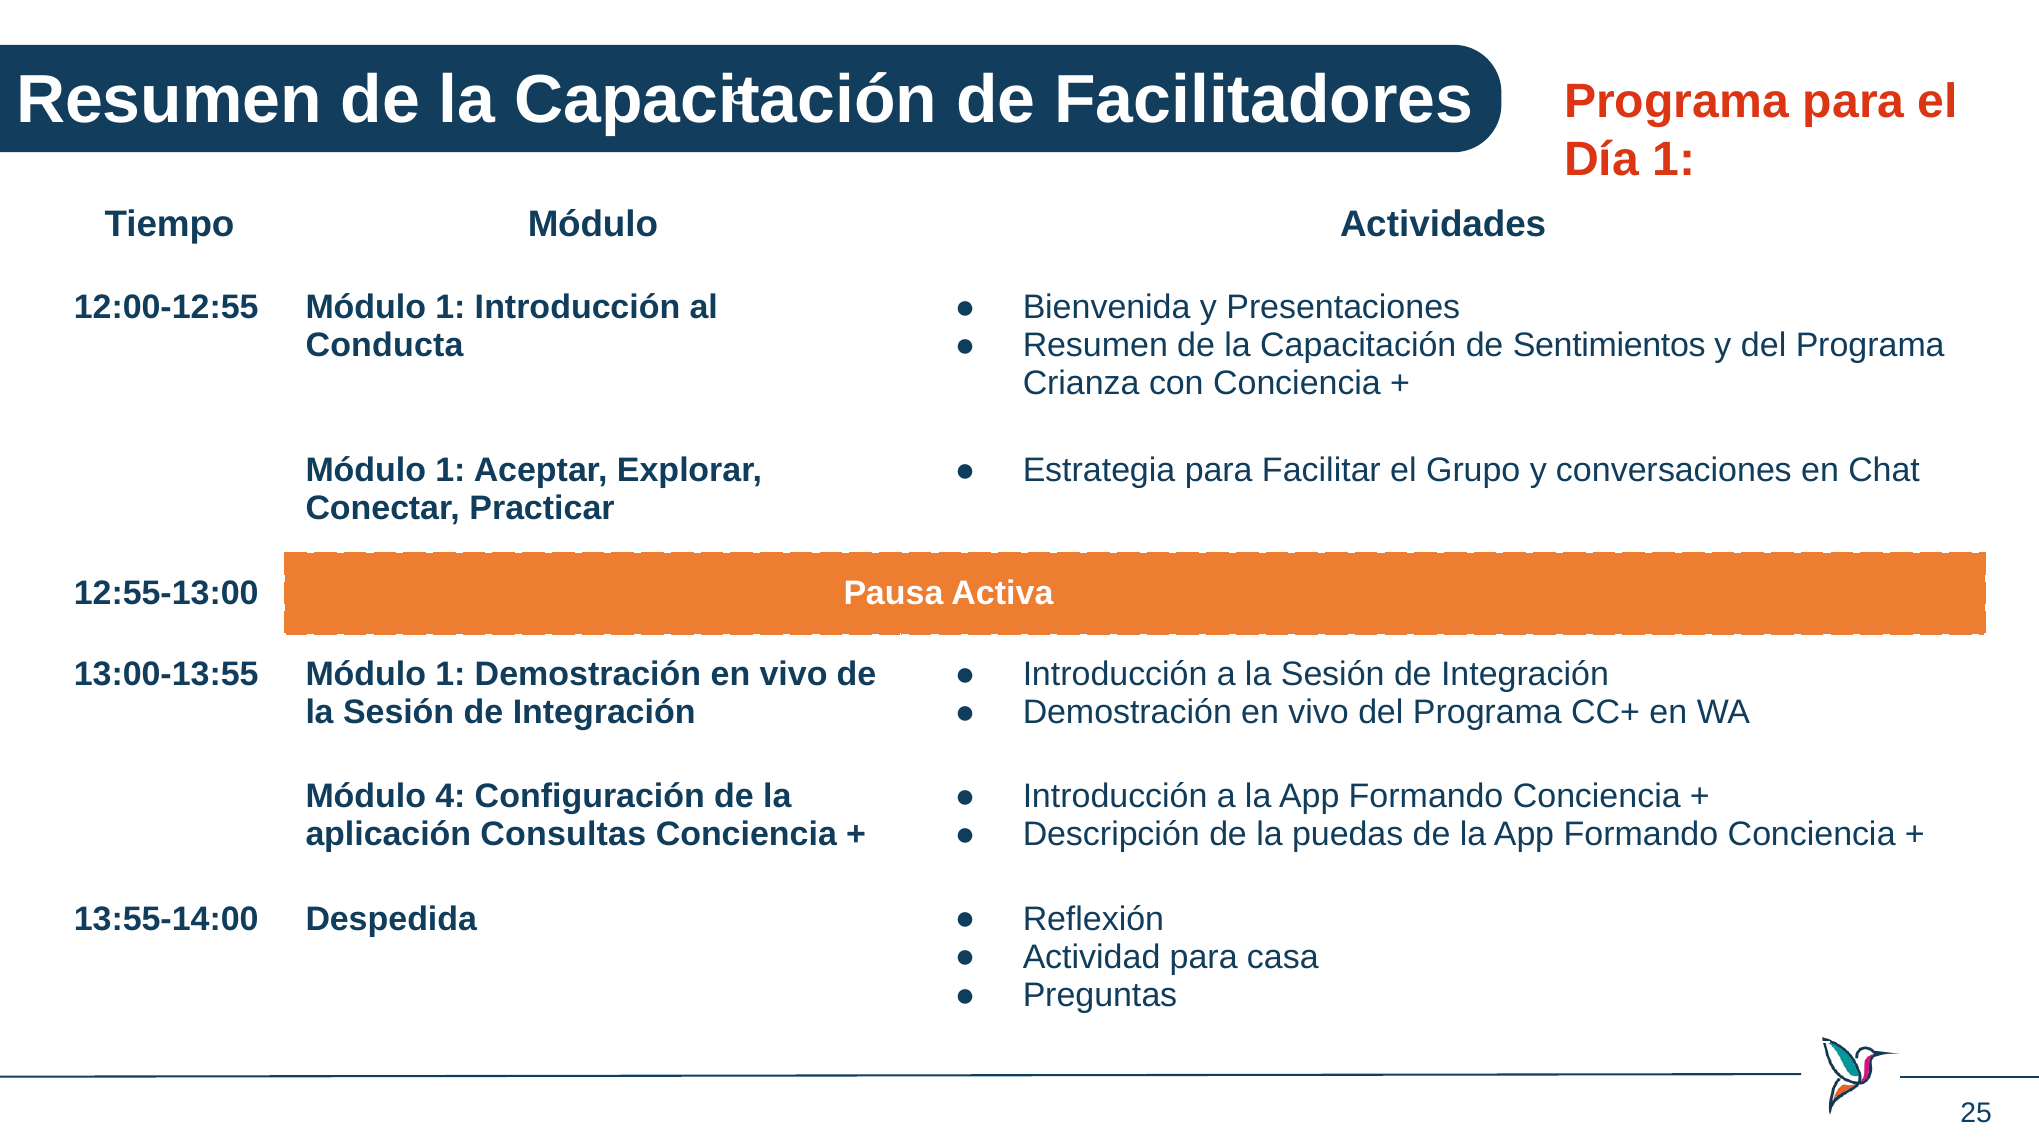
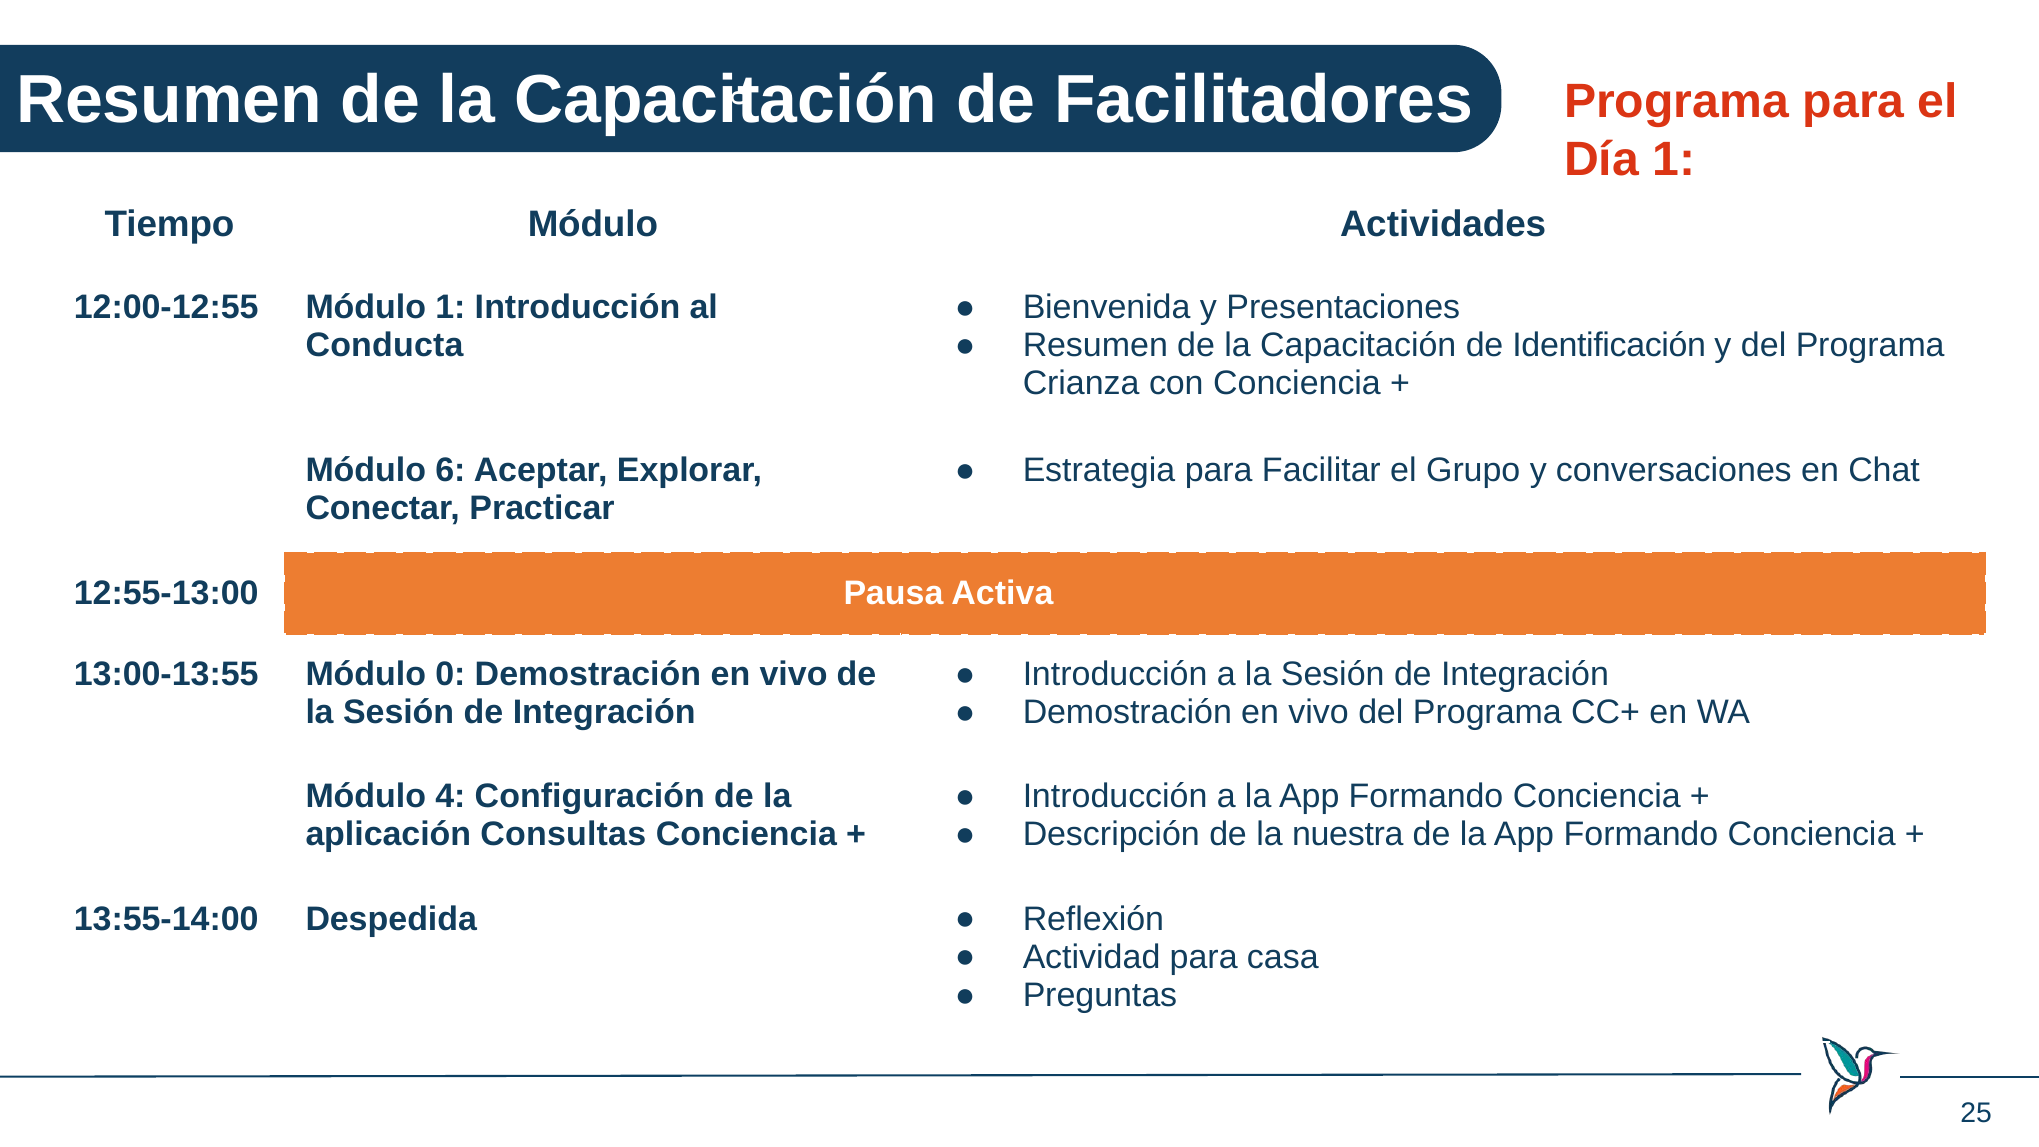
Sentimientos: Sentimientos -> Identificación
1 at (450, 471): 1 -> 6
13:00-13:55 Módulo 1: 1 -> 0
puedas: puedas -> nuestra
